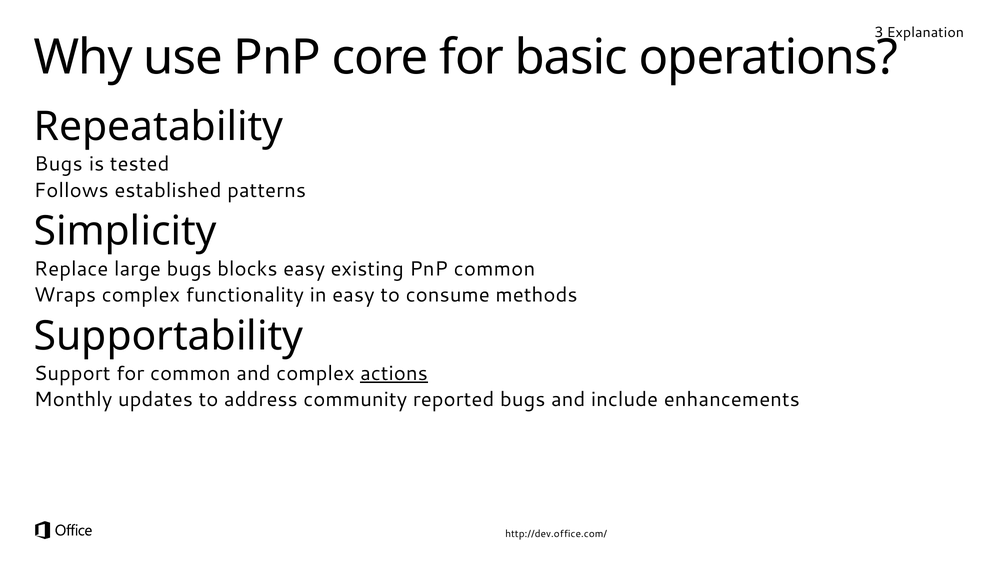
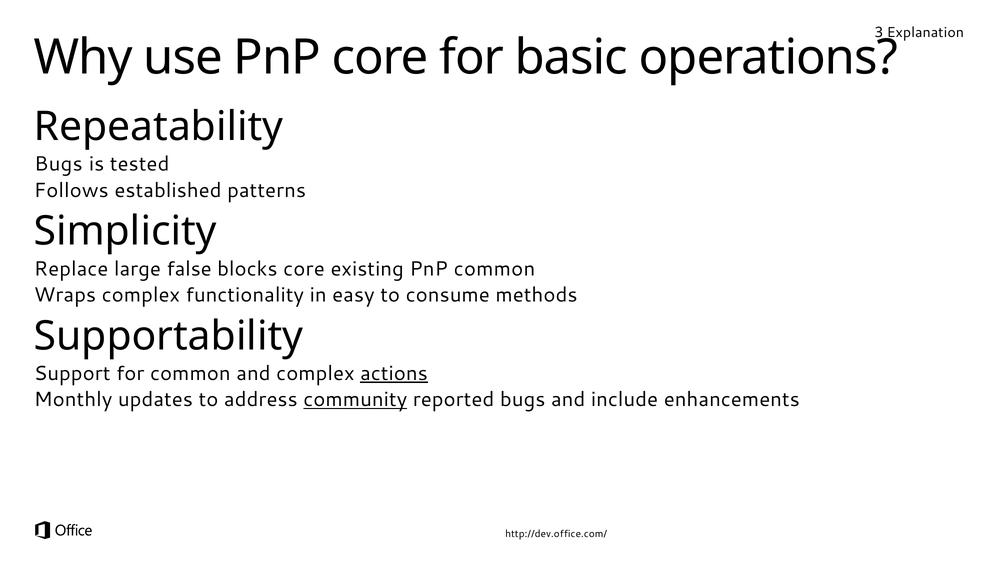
large bugs: bugs -> false
blocks easy: easy -> core
community underline: none -> present
